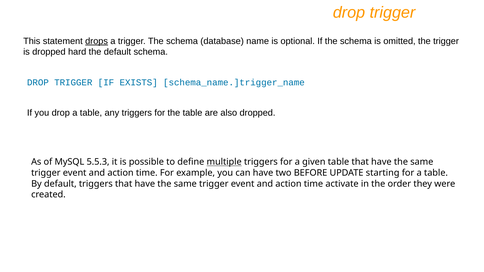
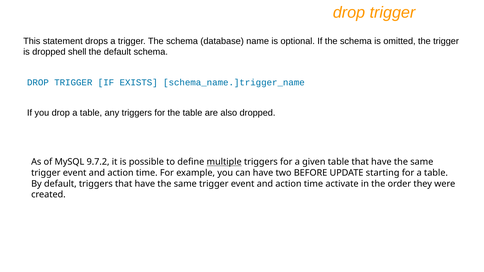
drops underline: present -> none
hard: hard -> shell
5.5.3: 5.5.3 -> 9.7.2
